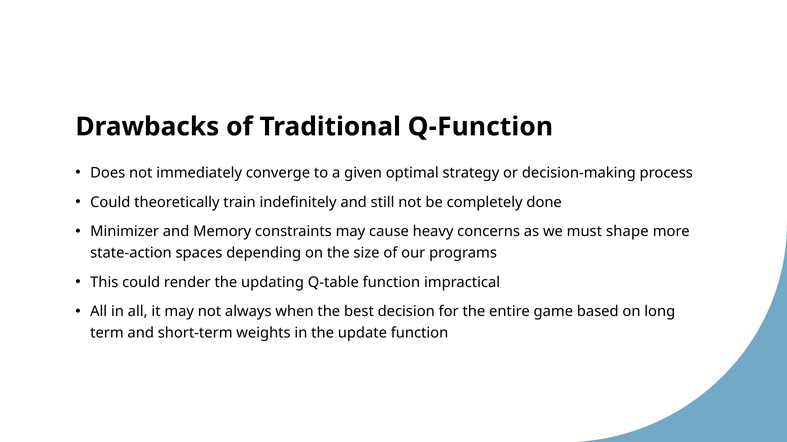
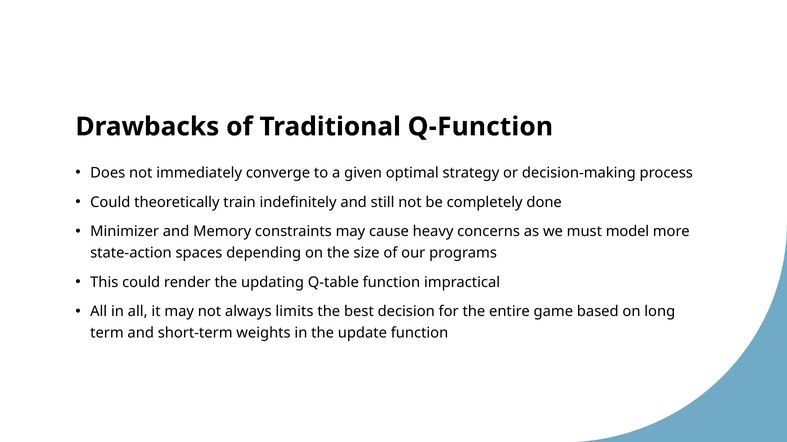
shape: shape -> model
when: when -> limits
